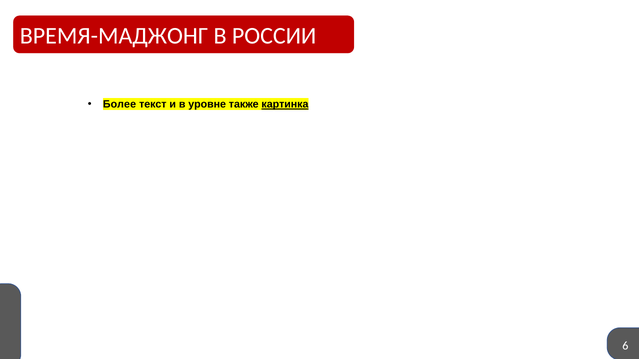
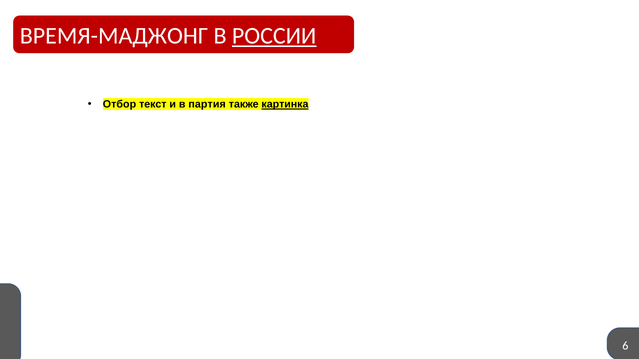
РОССИИ underline: none -> present
Более: Более -> Отбор
уровне: уровне -> партия
